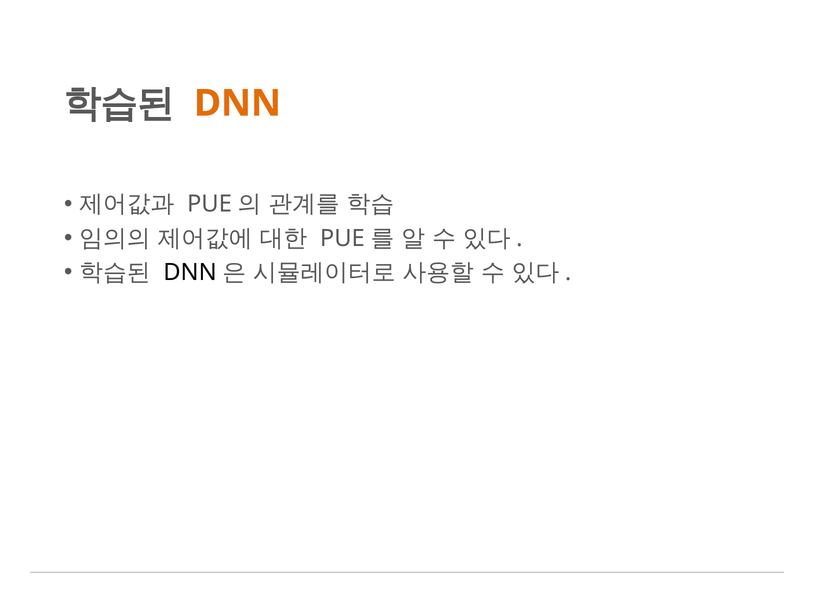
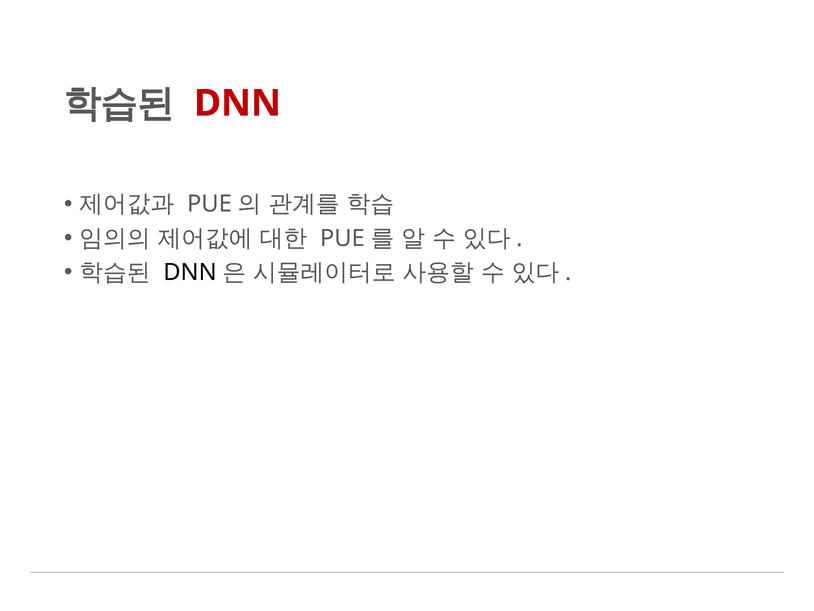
DNN at (238, 103) colour: orange -> red
